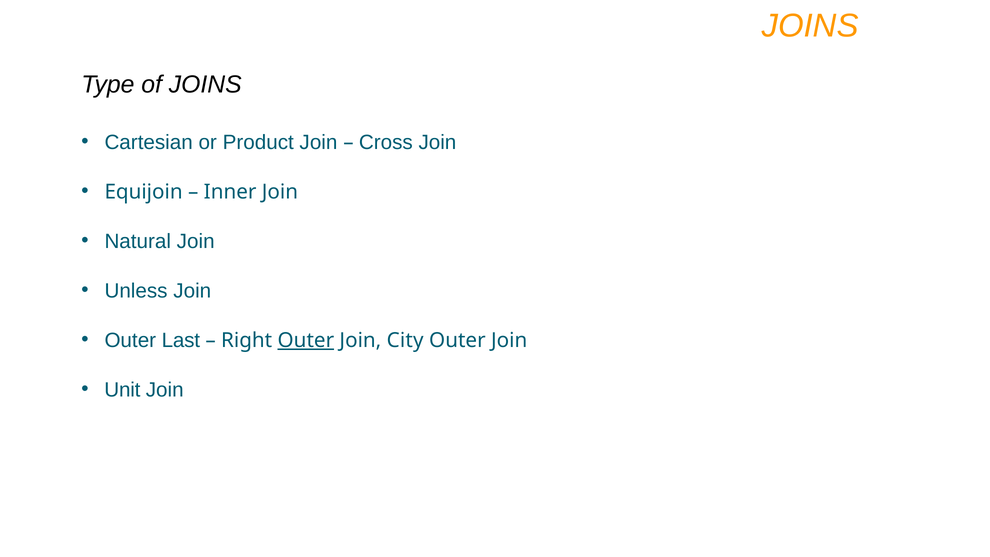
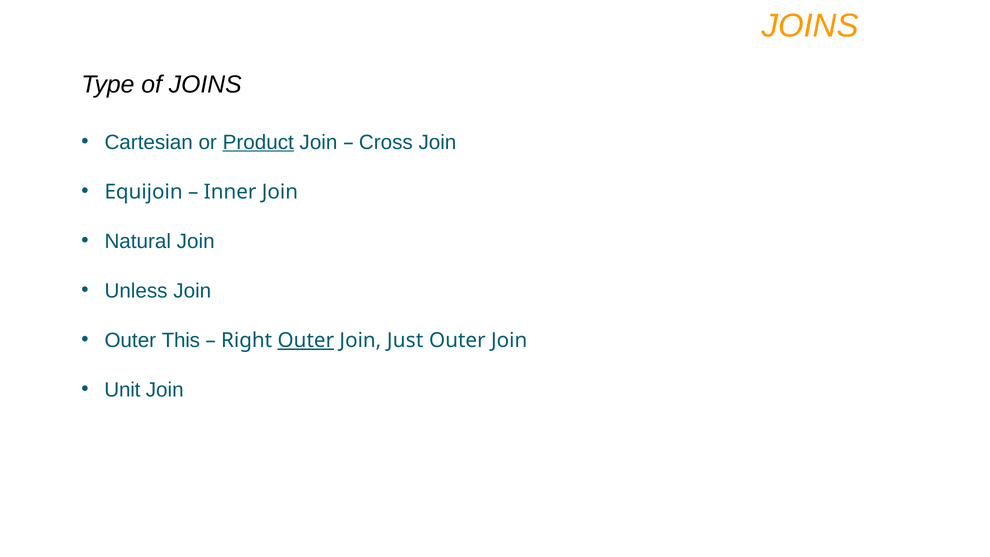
Product underline: none -> present
Last: Last -> This
City: City -> Just
